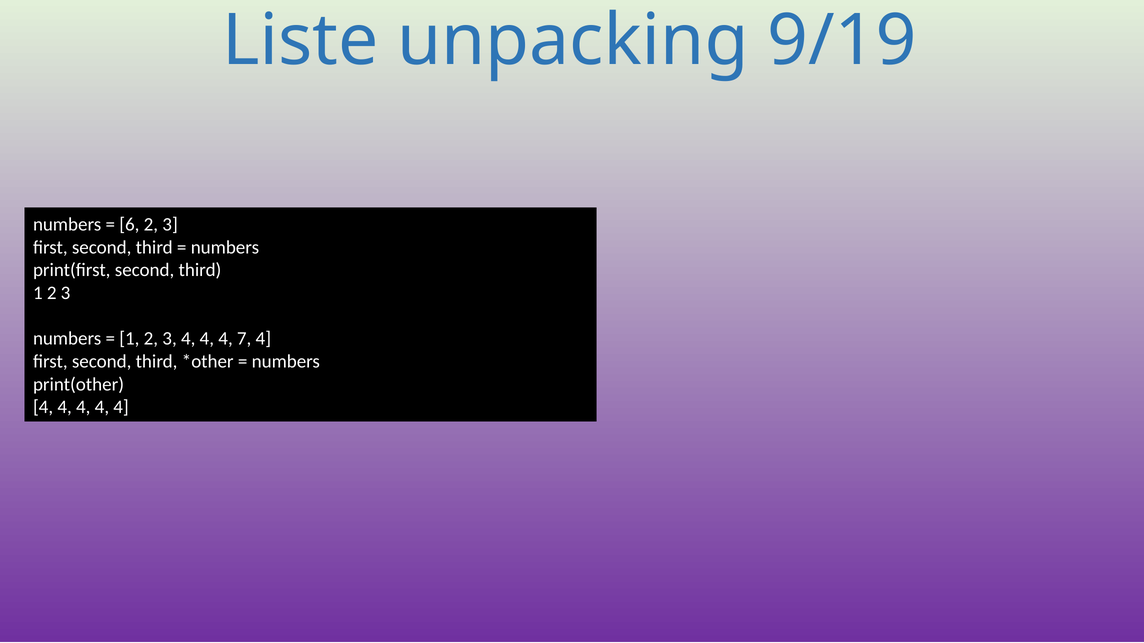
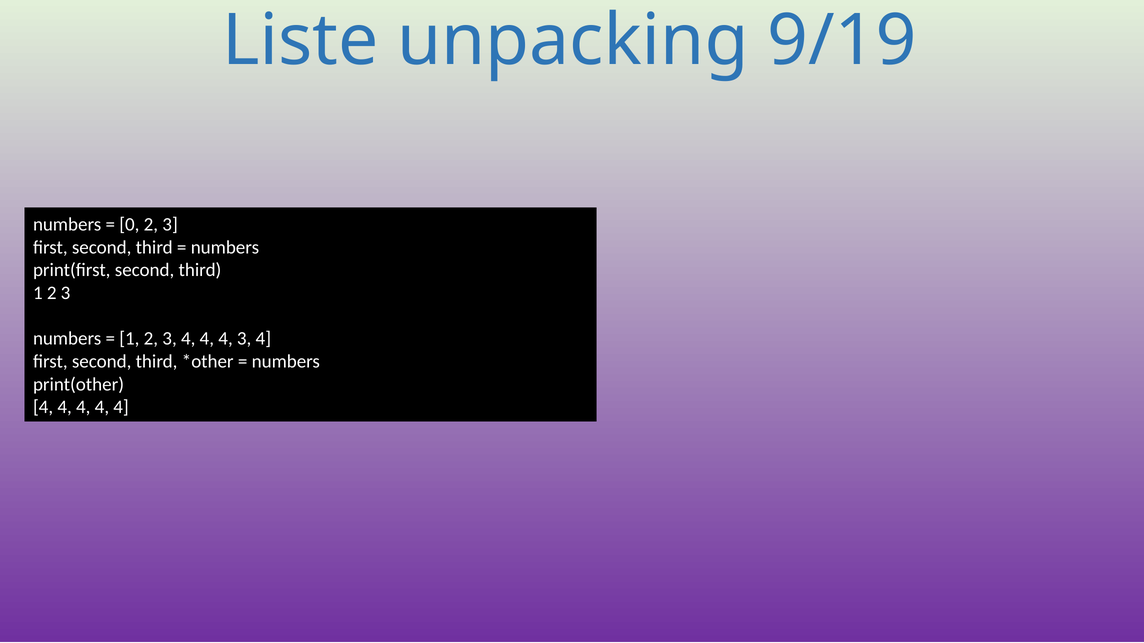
6: 6 -> 0
4 7: 7 -> 3
